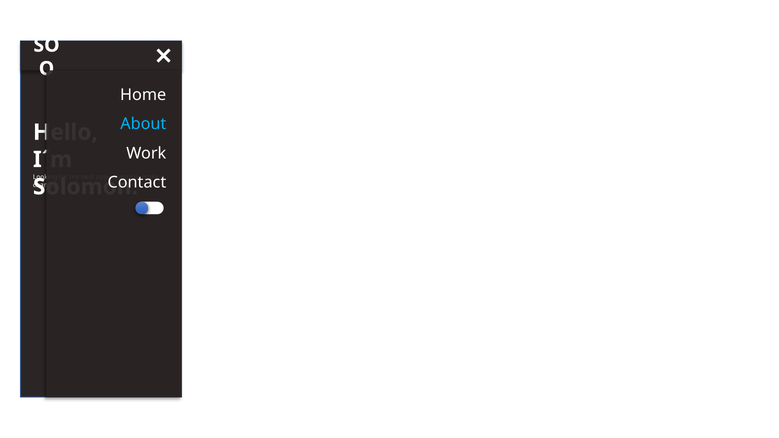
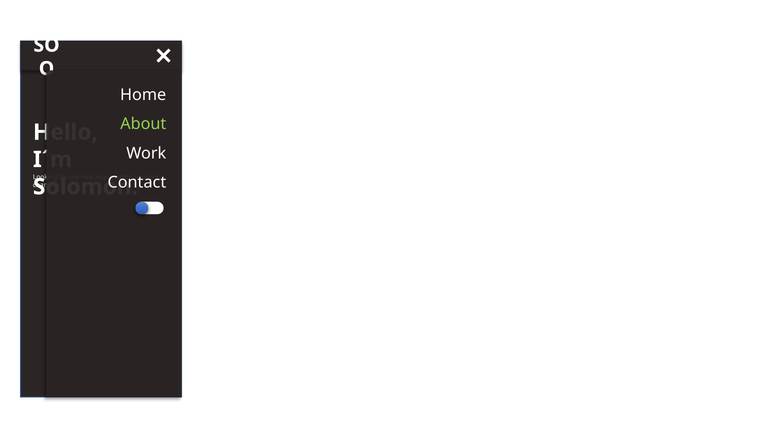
About colour: light blue -> light green
